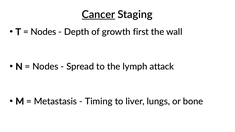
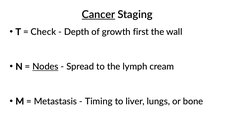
Nodes at (43, 32): Nodes -> Check
Nodes at (45, 67) underline: none -> present
attack: attack -> cream
